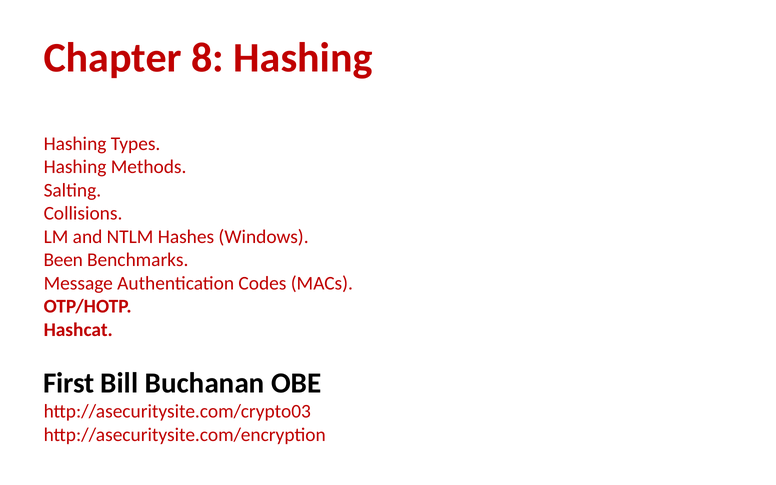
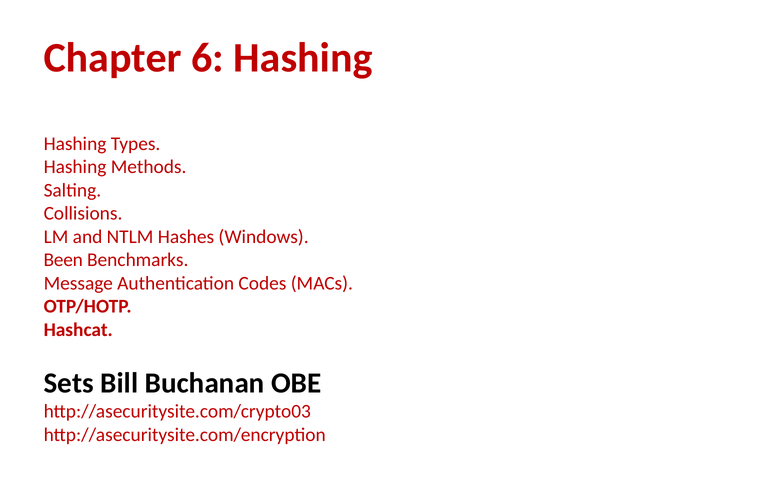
8: 8 -> 6
First: First -> Sets
